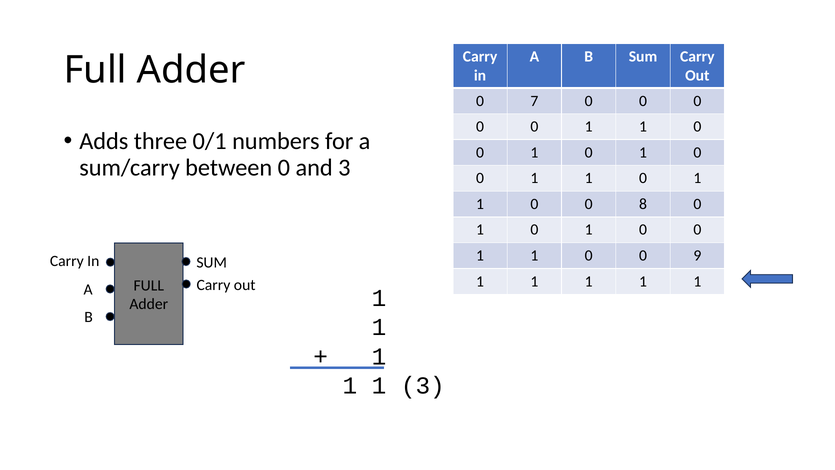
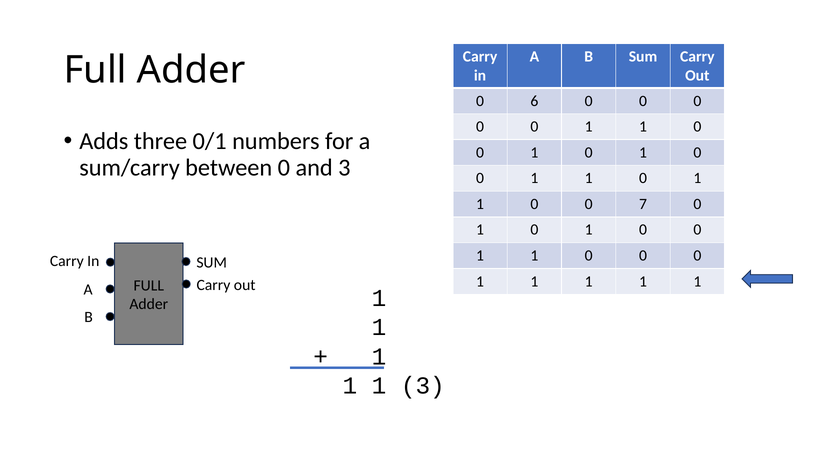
7: 7 -> 6
8: 8 -> 7
1 0 0 9: 9 -> 0
